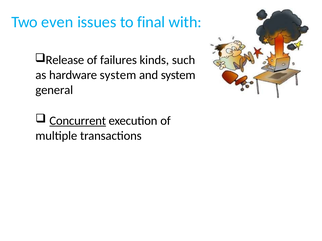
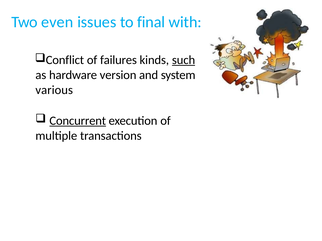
Release: Release -> Conflict
such underline: none -> present
hardware system: system -> version
general: general -> various
